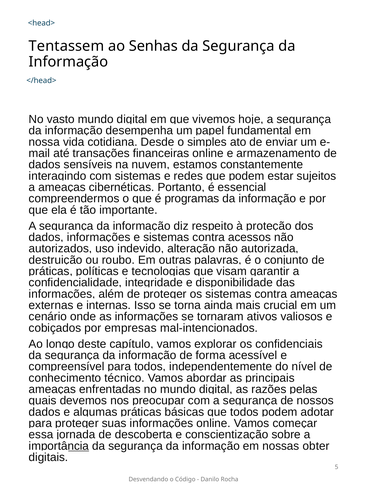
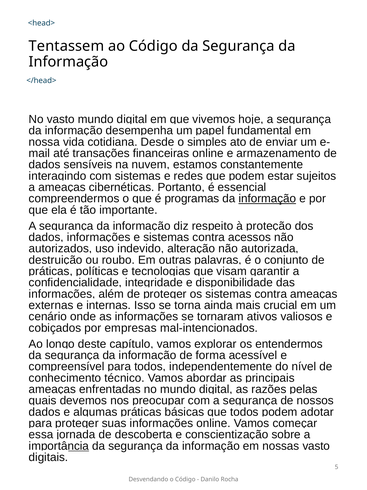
ao Senhas: Senhas -> Código
informação at (267, 198) underline: none -> present
confidenciais: confidenciais -> entendermos
nossas obter: obter -> vasto
